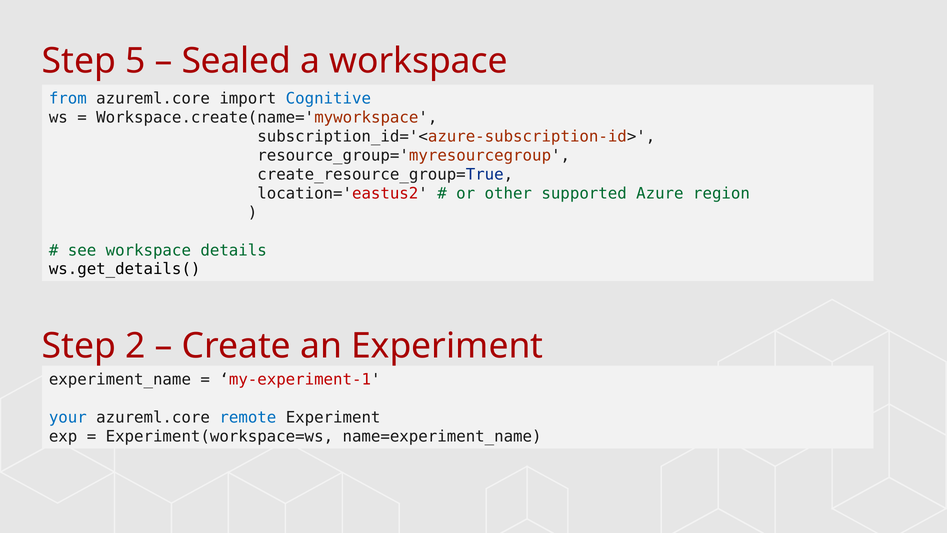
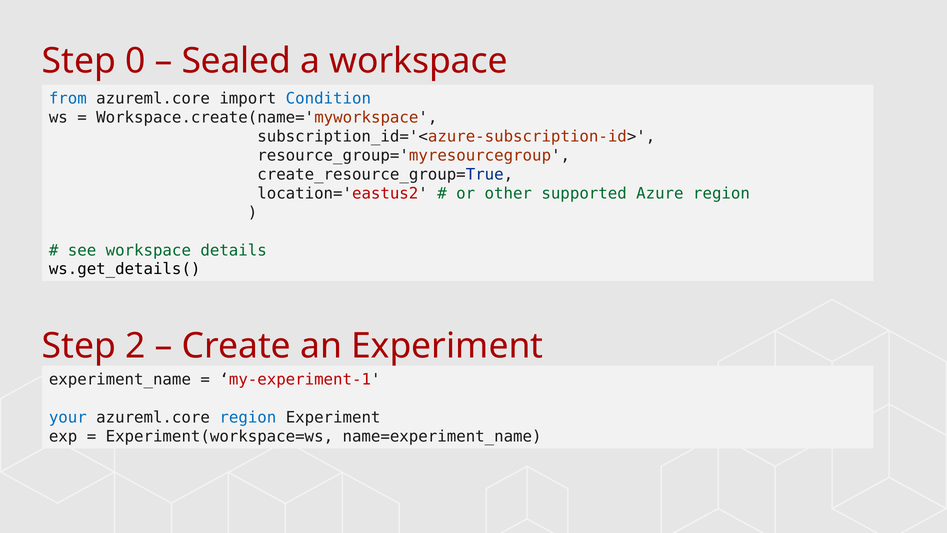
5: 5 -> 0
Cognitive: Cognitive -> Condition
azureml.core remote: remote -> region
